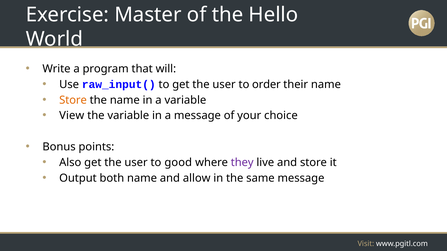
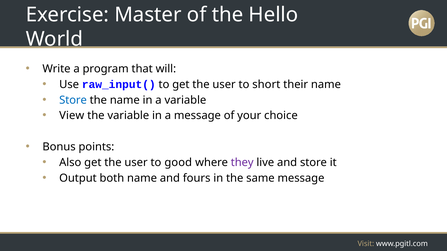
order: order -> short
Store at (73, 100) colour: orange -> blue
allow: allow -> fours
